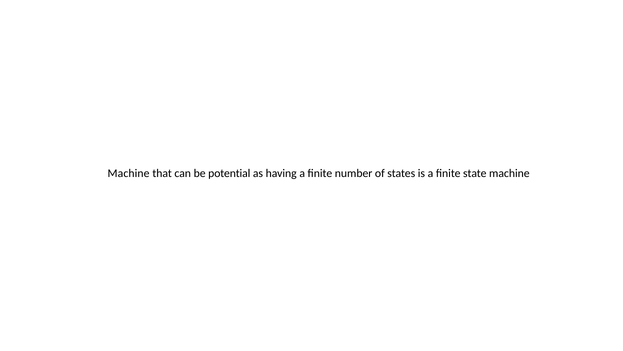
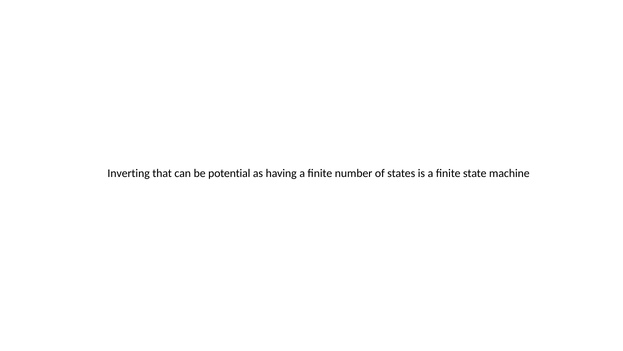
Machine at (129, 173): Machine -> Inverting
